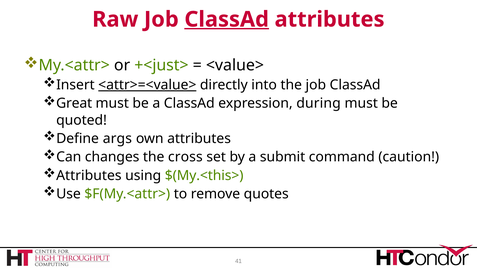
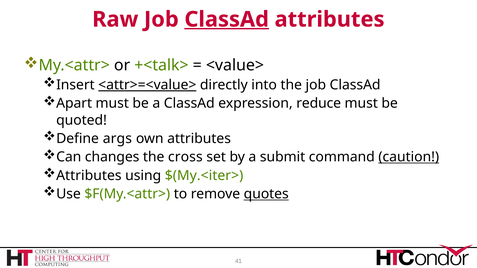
+<just>: +<just> -> +<talk>
Great: Great -> Apart
during: during -> reduce
caution underline: none -> present
$(My.<this>: $(My.<this> -> $(My.<iter>
quotes underline: none -> present
